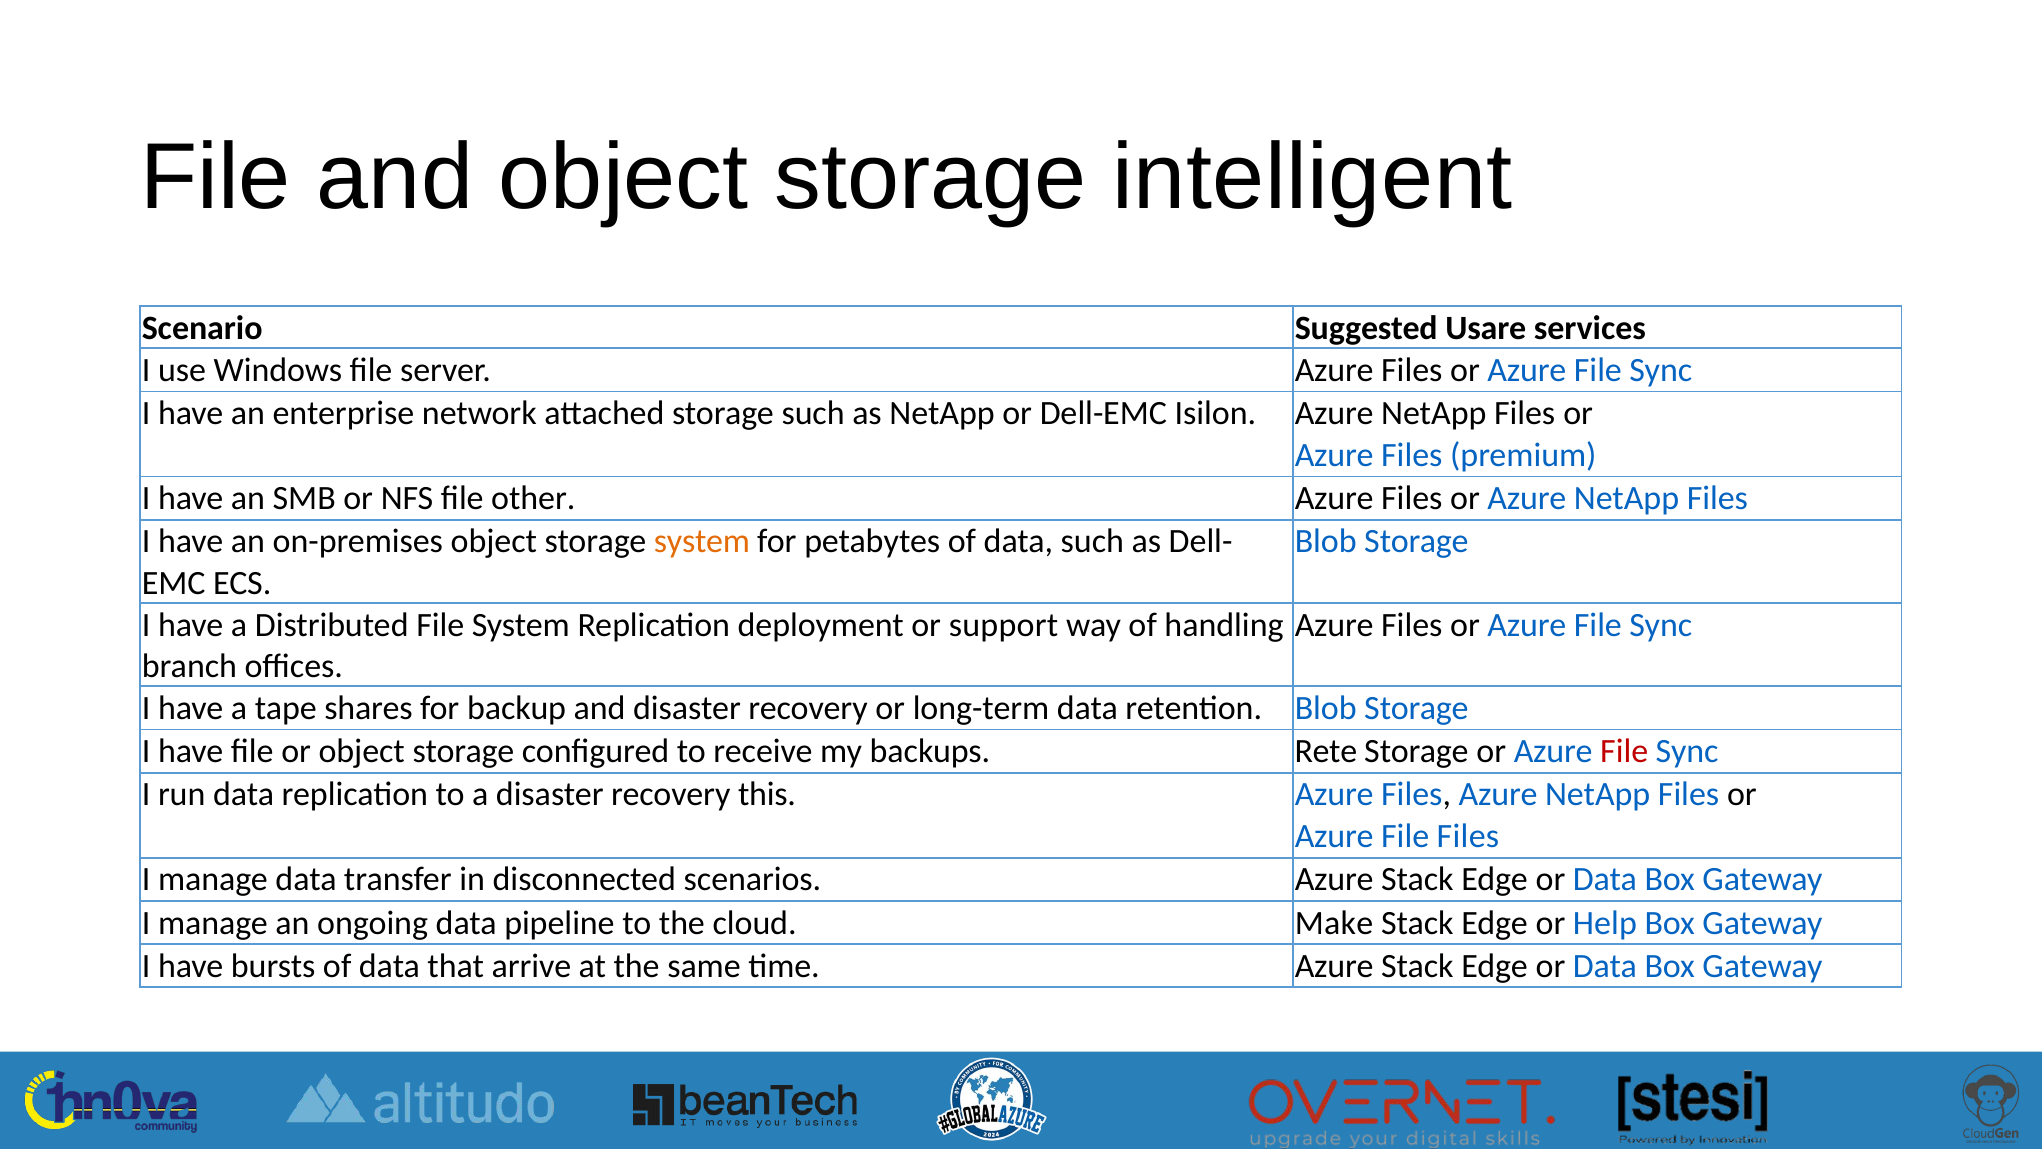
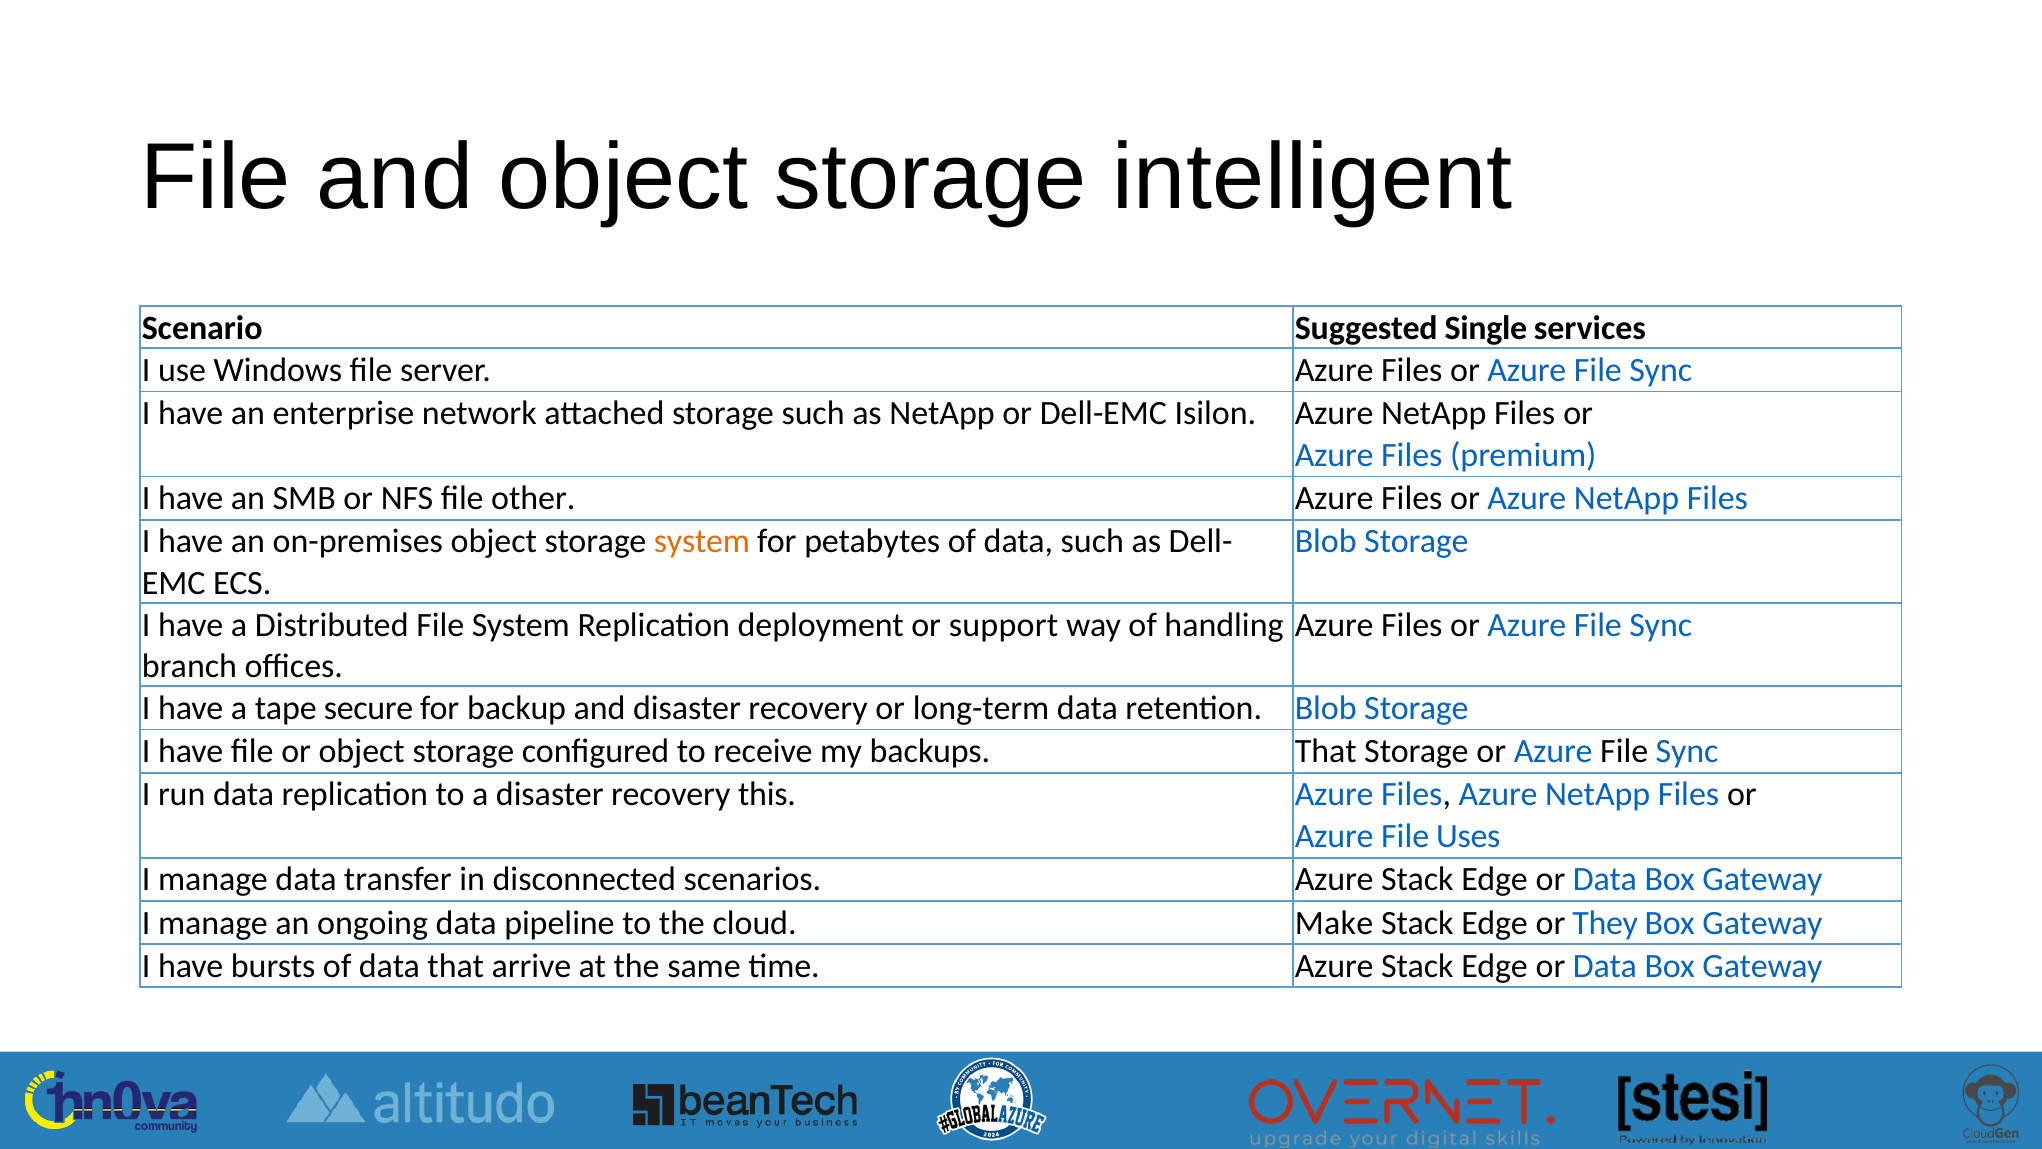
Usare: Usare -> Single
shares: shares -> secure
backups Rete: Rete -> That
File at (1624, 751) colour: red -> black
File Files: Files -> Uses
Help: Help -> They
